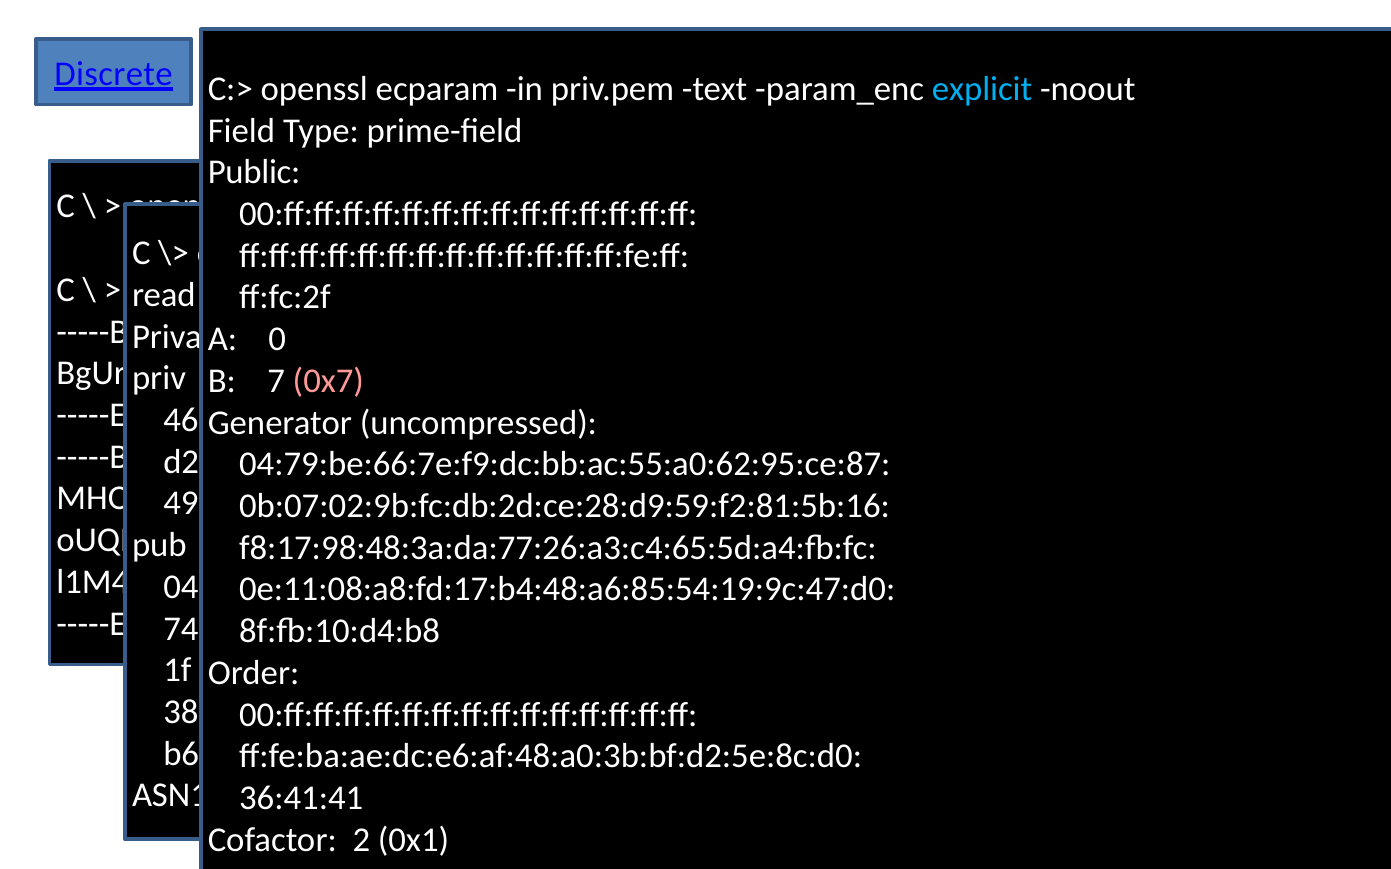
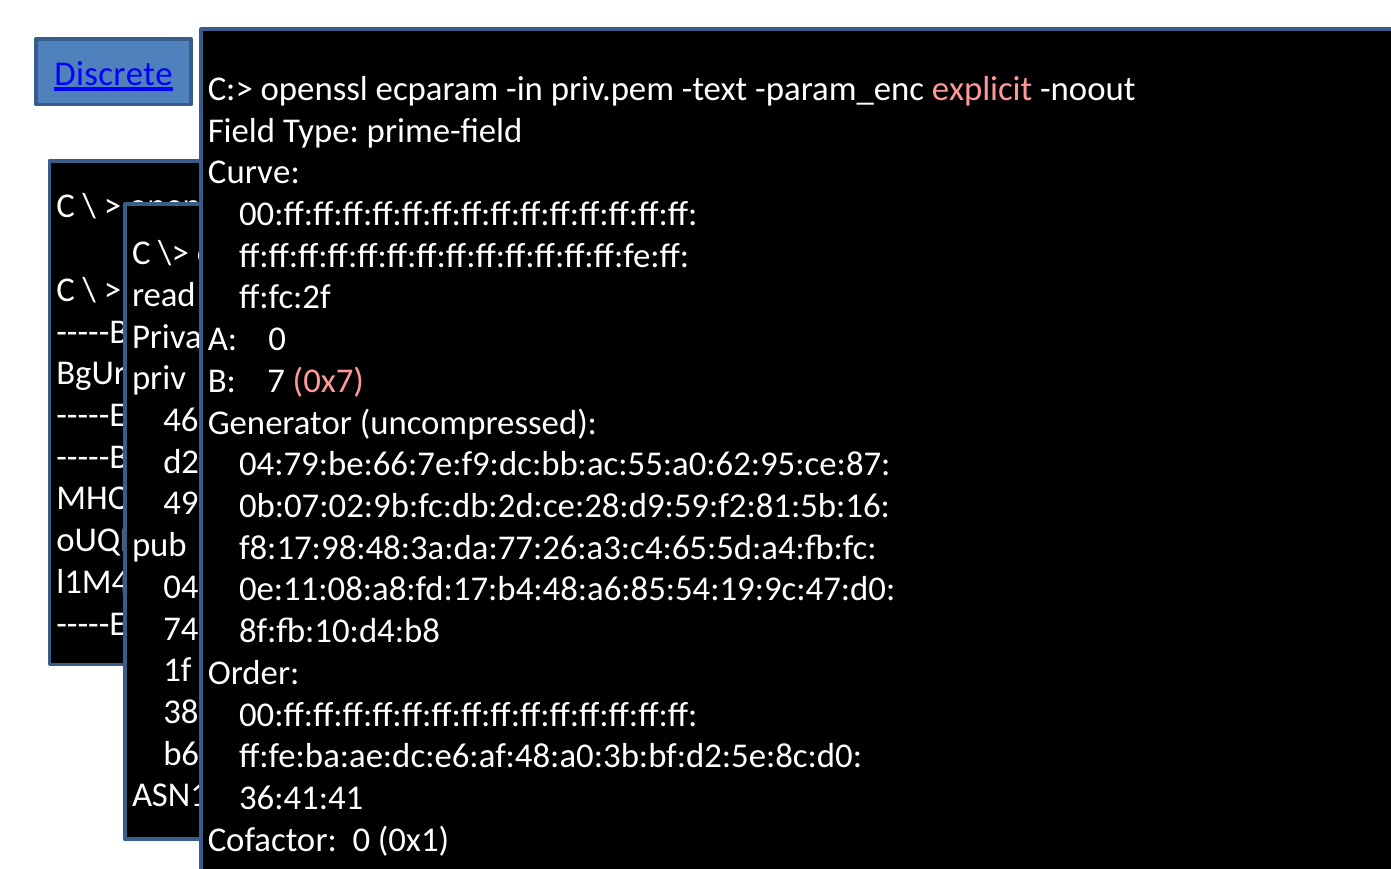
explicit colour: light blue -> pink
Public at (254, 172): Public -> Curve
Cofactor 2: 2 -> 0
